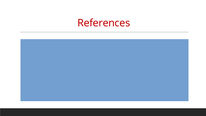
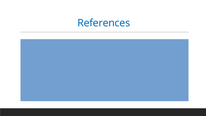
References colour: red -> blue
